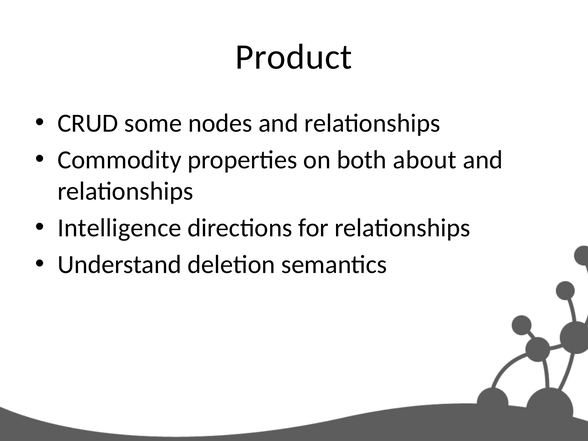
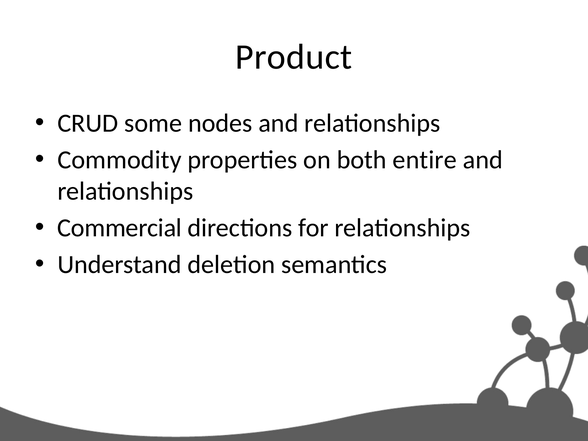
about: about -> entire
Intelligence: Intelligence -> Commercial
